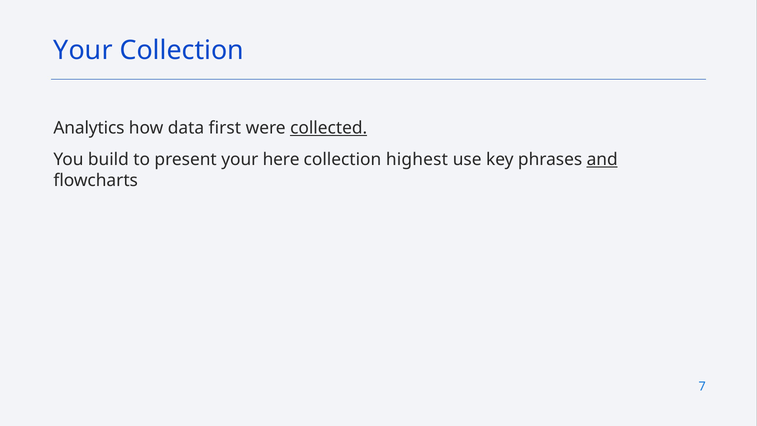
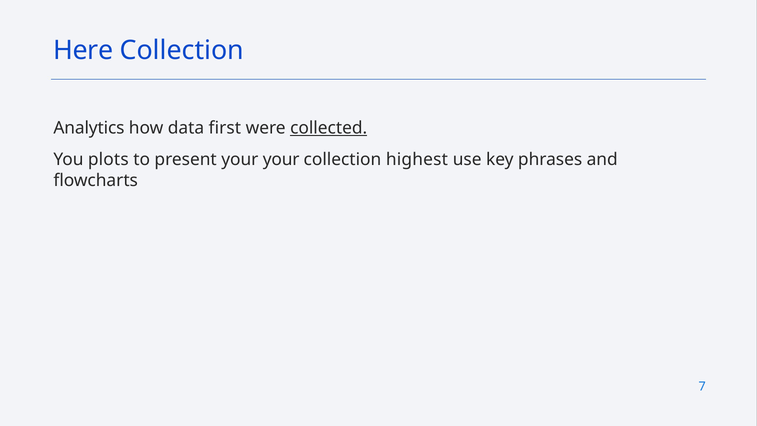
Your at (83, 51): Your -> Here
build: build -> plots
your here: here -> your
and underline: present -> none
